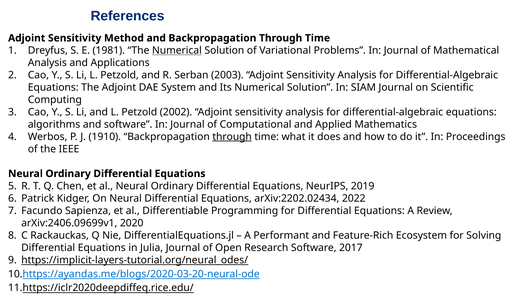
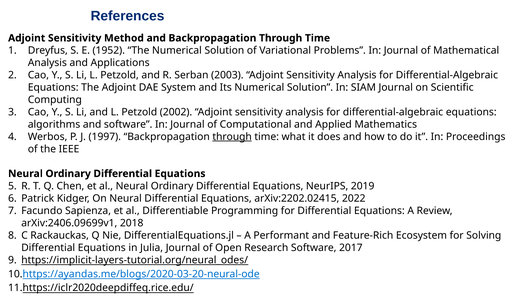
1981: 1981 -> 1952
Numerical at (177, 50) underline: present -> none
1910: 1910 -> 1997
arXiv:2202.02434: arXiv:2202.02434 -> arXiv:2202.02415
2020: 2020 -> 2018
